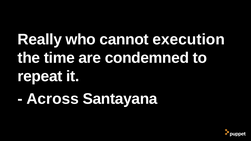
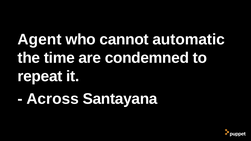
Really: Really -> Agent
execution: execution -> automatic
